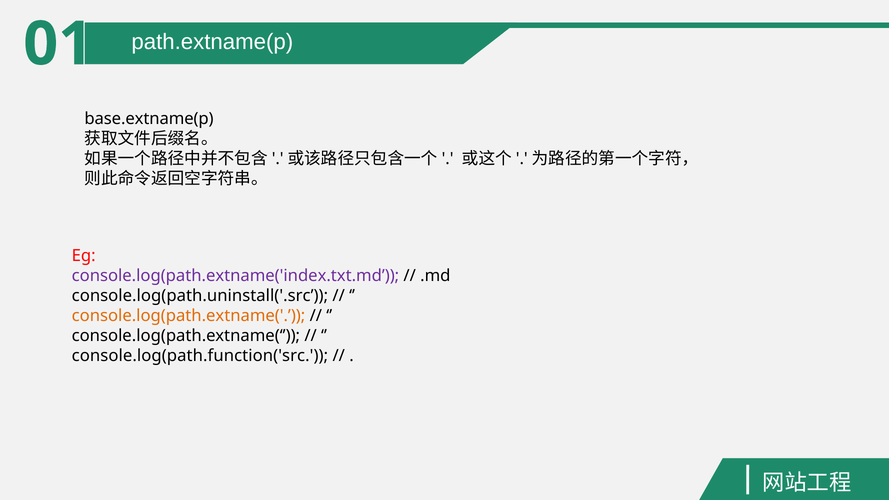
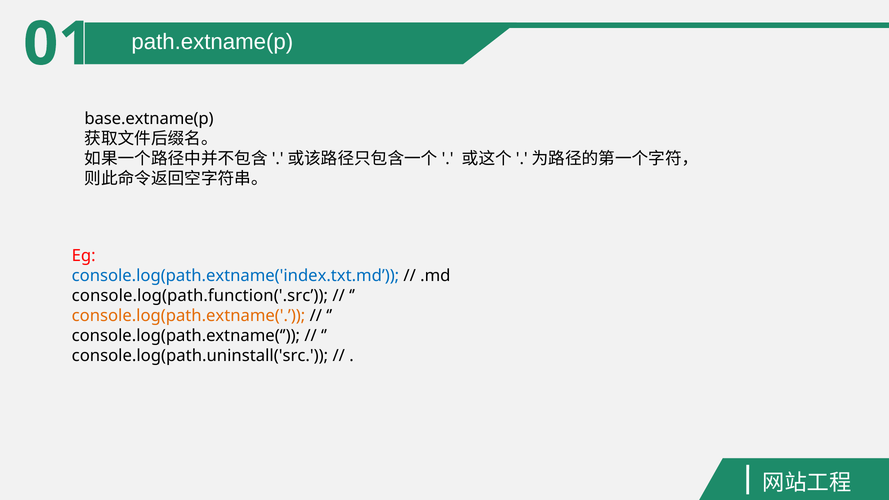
console.log(path.extname('index.txt.md colour: purple -> blue
console.log(path.uninstall('.src: console.log(path.uninstall('.src -> console.log(path.function('.src
console.log(path.function('src: console.log(path.function('src -> console.log(path.uninstall('src
